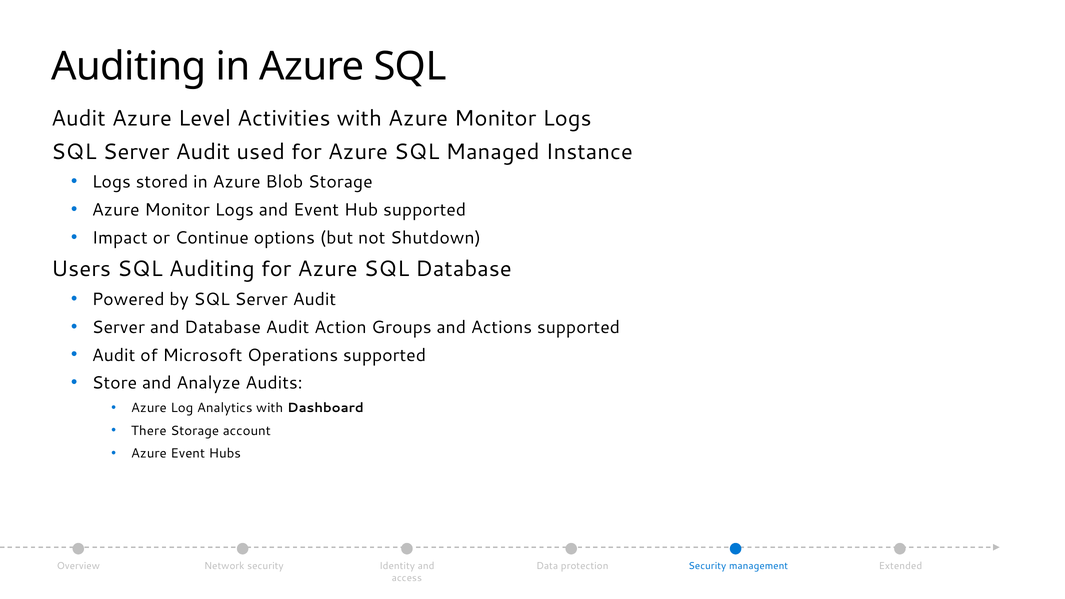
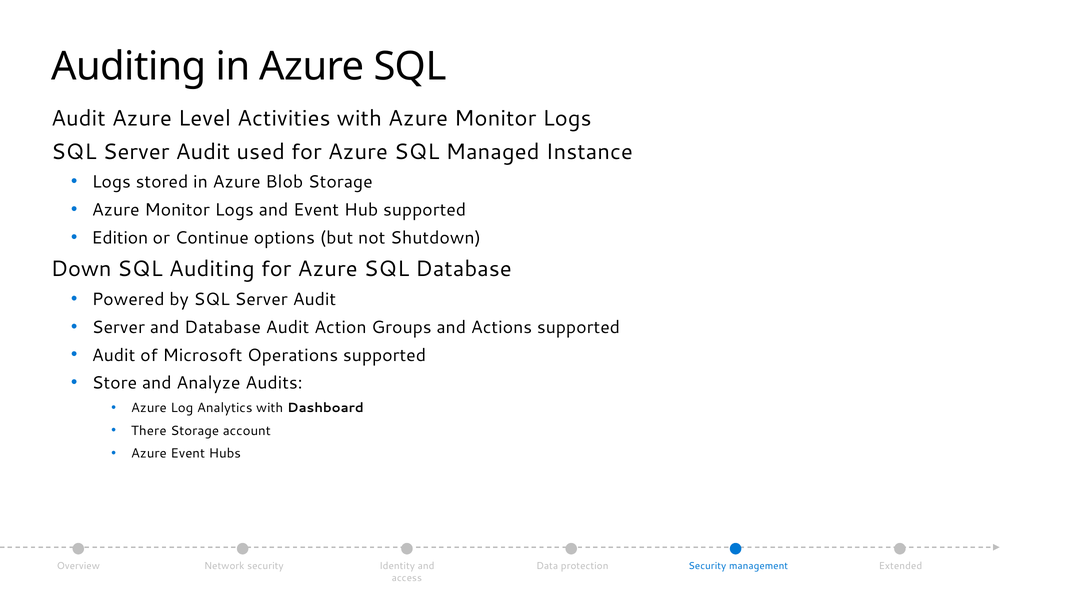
Impact: Impact -> Edition
Users: Users -> Down
